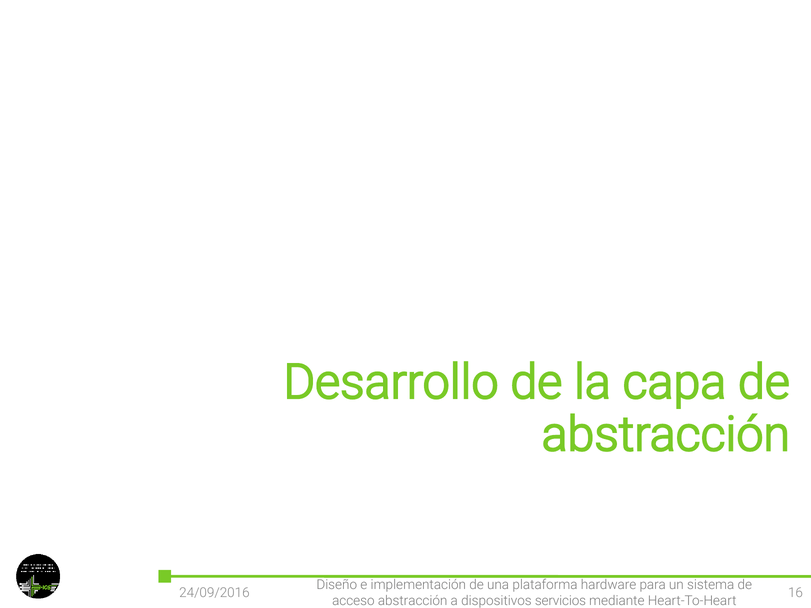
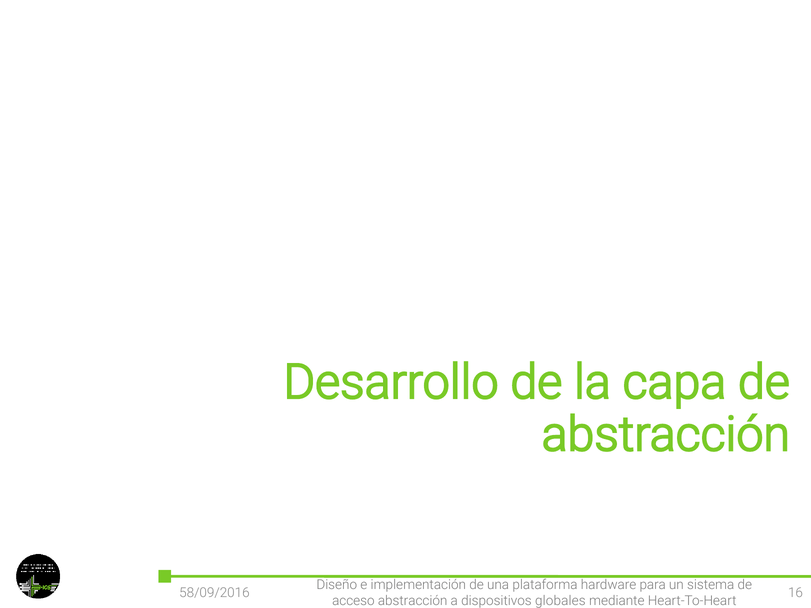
24/09/2016: 24/09/2016 -> 58/09/2016
servicios: servicios -> globales
